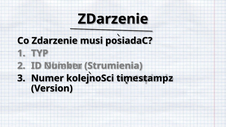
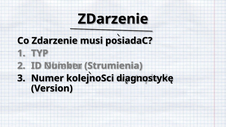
timestampz: timestampz -> diagnostykę
